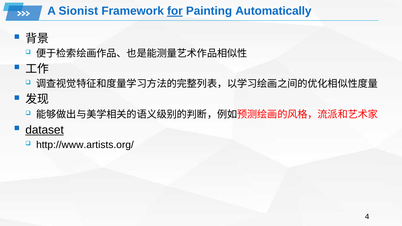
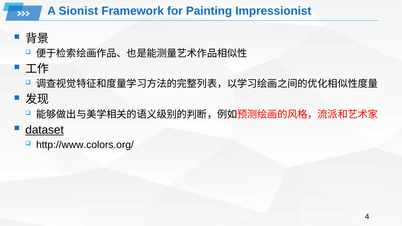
for underline: present -> none
Automatically: Automatically -> Impressionist
http://www.artists.org/: http://www.artists.org/ -> http://www.colors.org/
